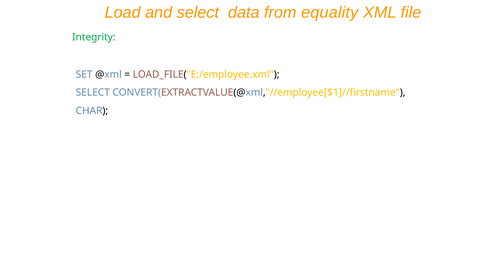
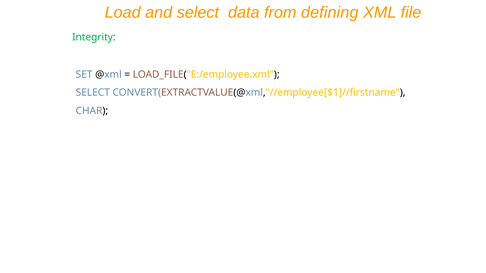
equality: equality -> defining
